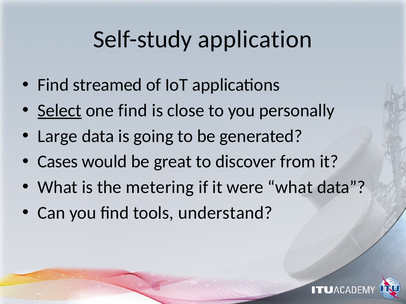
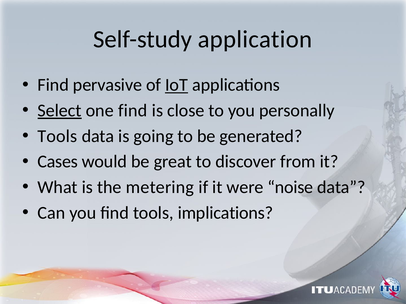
streamed: streamed -> pervasive
IoT underline: none -> present
Large at (58, 136): Large -> Tools
were what: what -> noise
understand: understand -> implications
